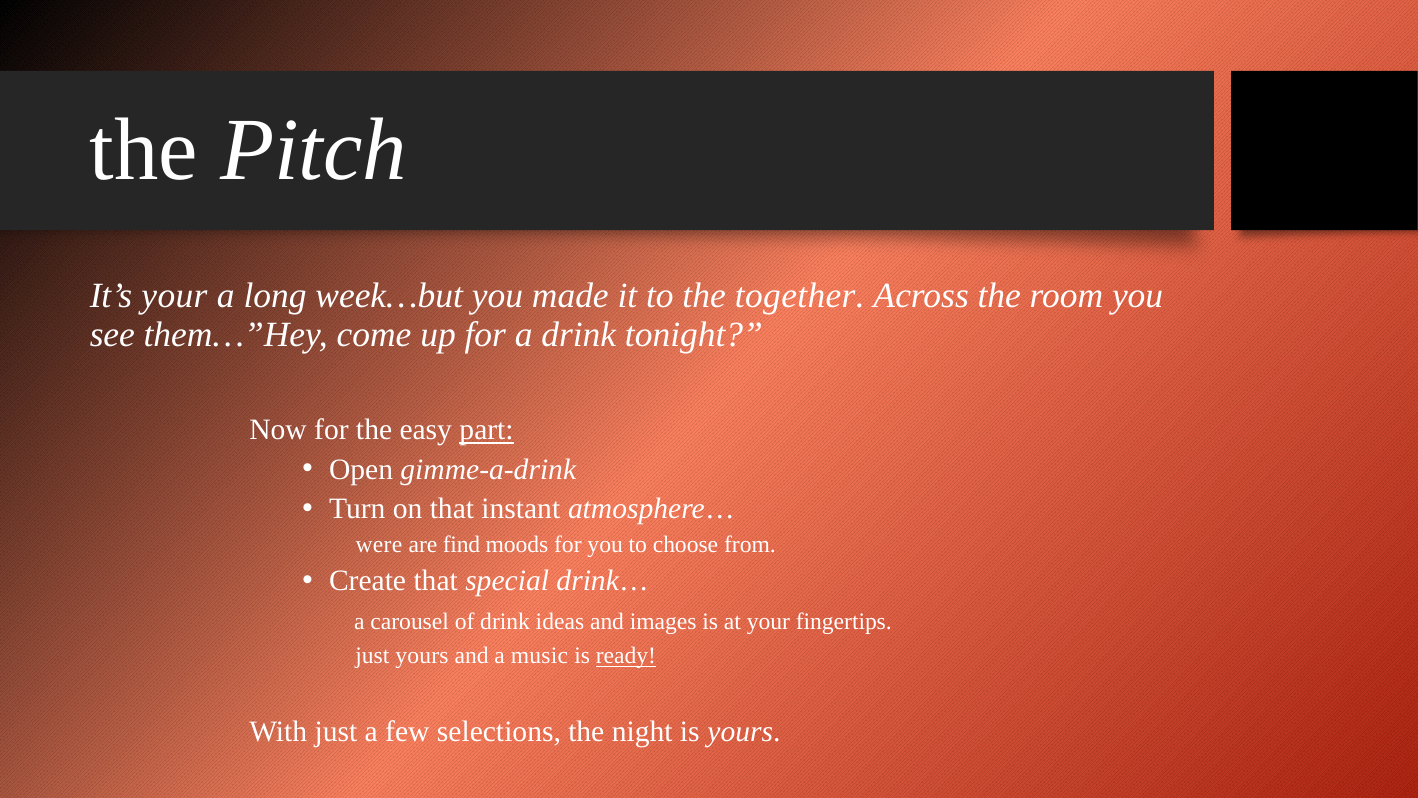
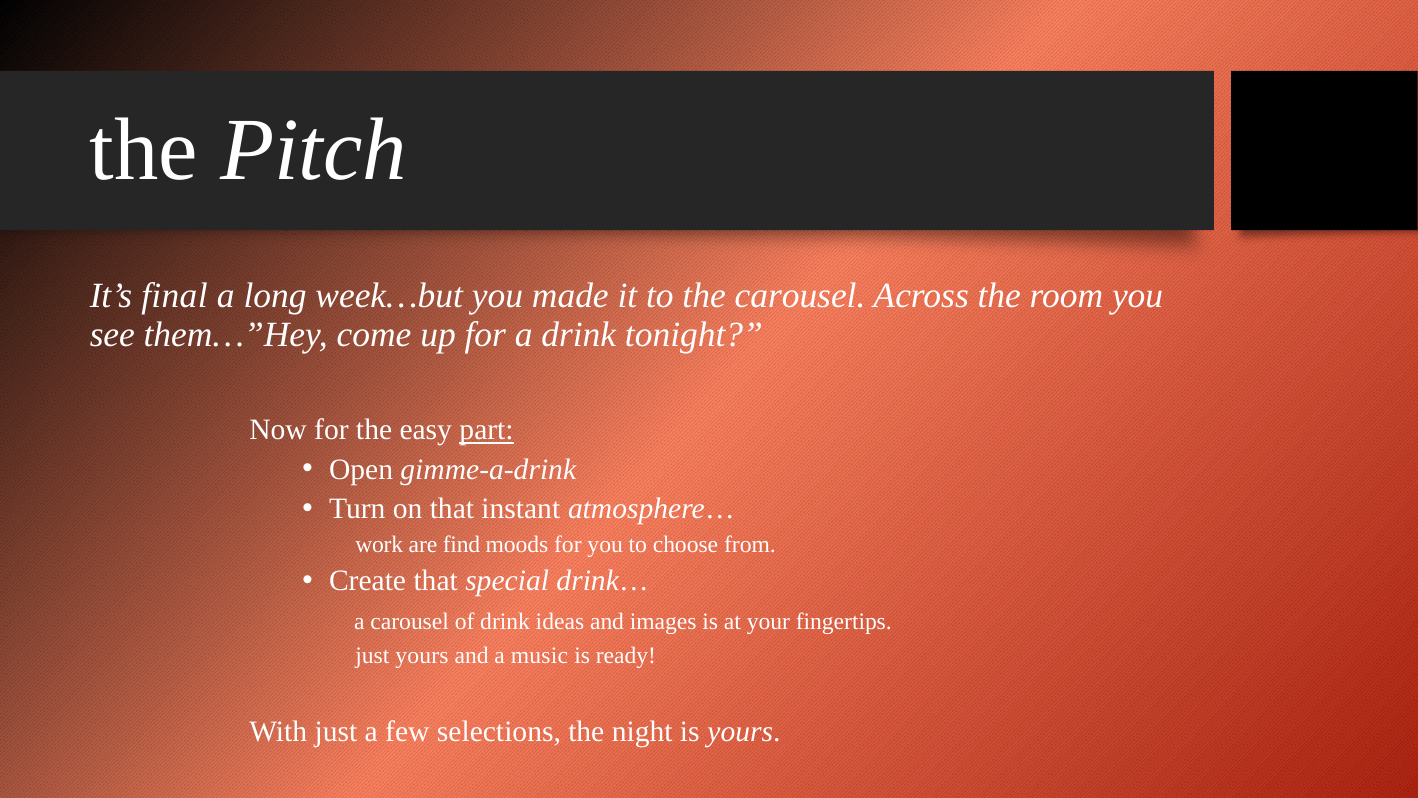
It’s your: your -> final
the together: together -> carousel
were: were -> work
ready underline: present -> none
